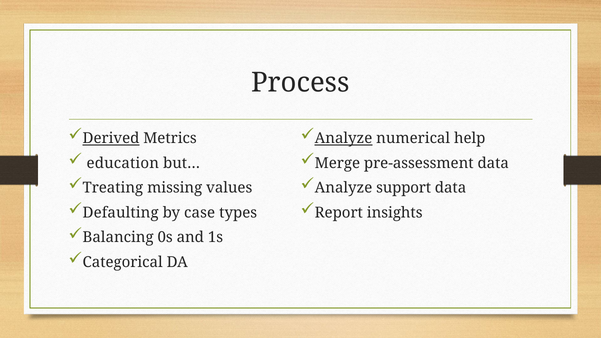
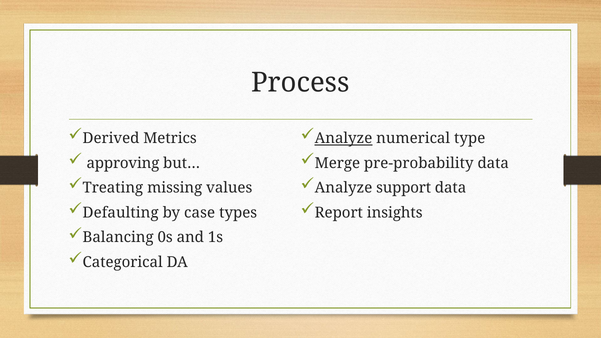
Derived underline: present -> none
help: help -> type
education: education -> approving
pre-assessment: pre-assessment -> pre-probability
